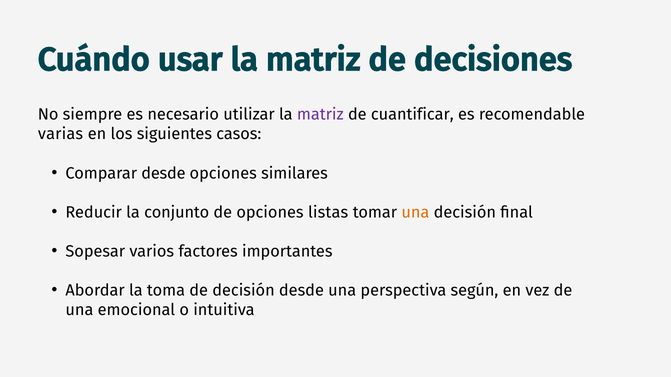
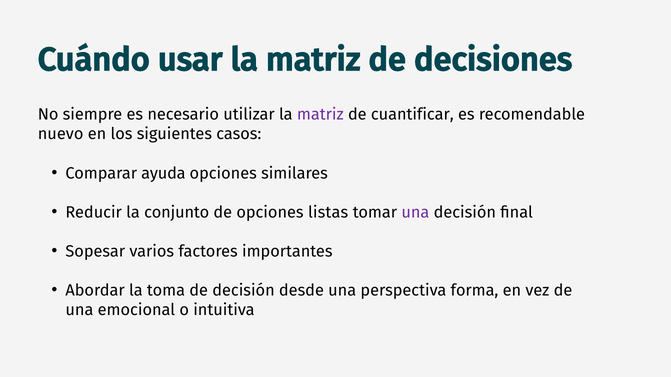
varias: varias -> nuevo
Comparar desde: desde -> ayuda
una at (415, 213) colour: orange -> purple
según: según -> forma
